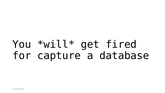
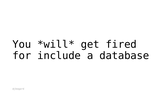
capture: capture -> include
